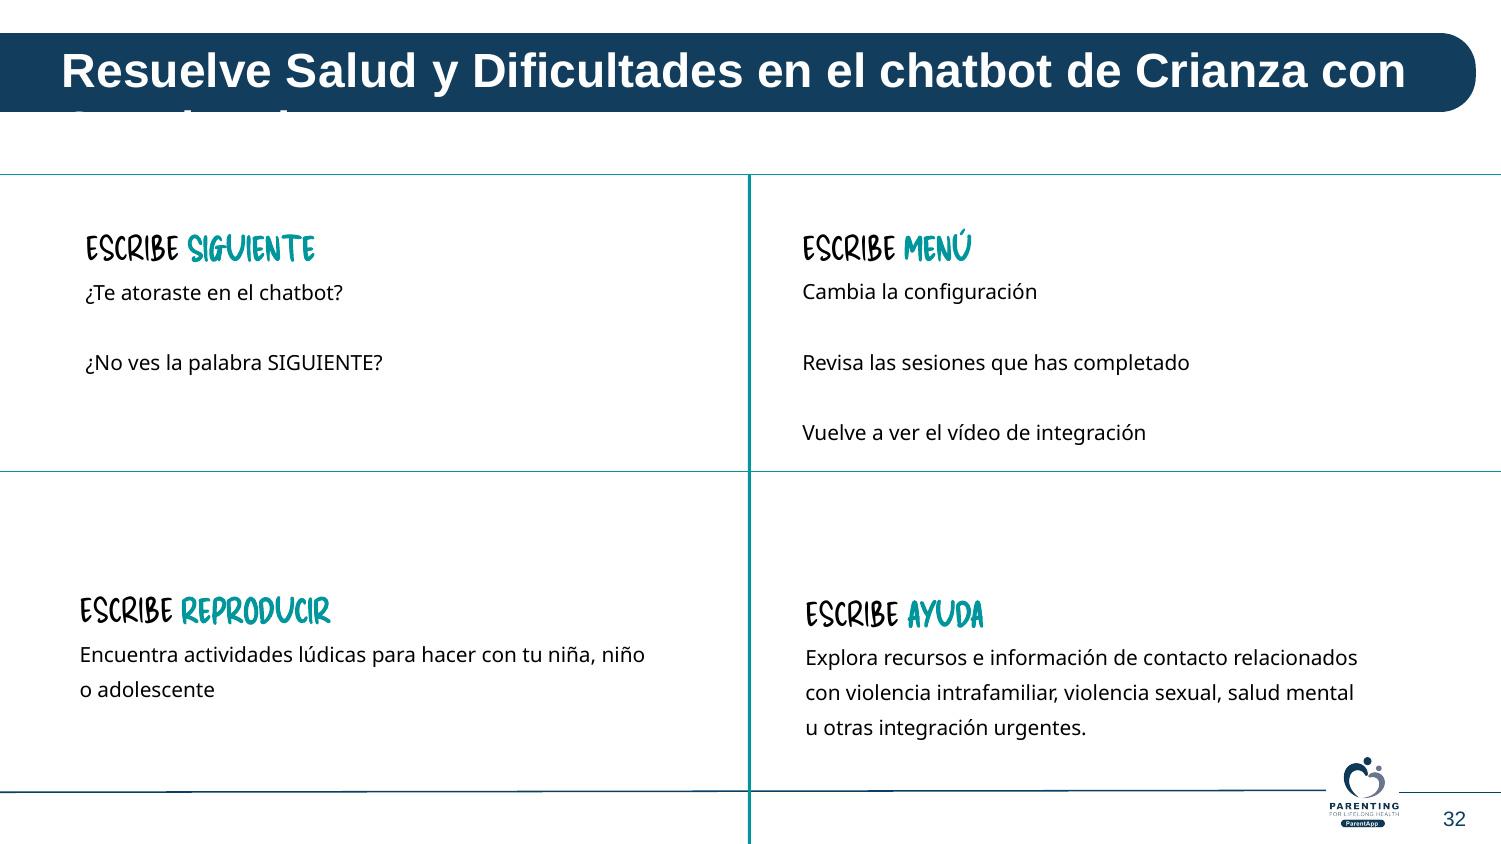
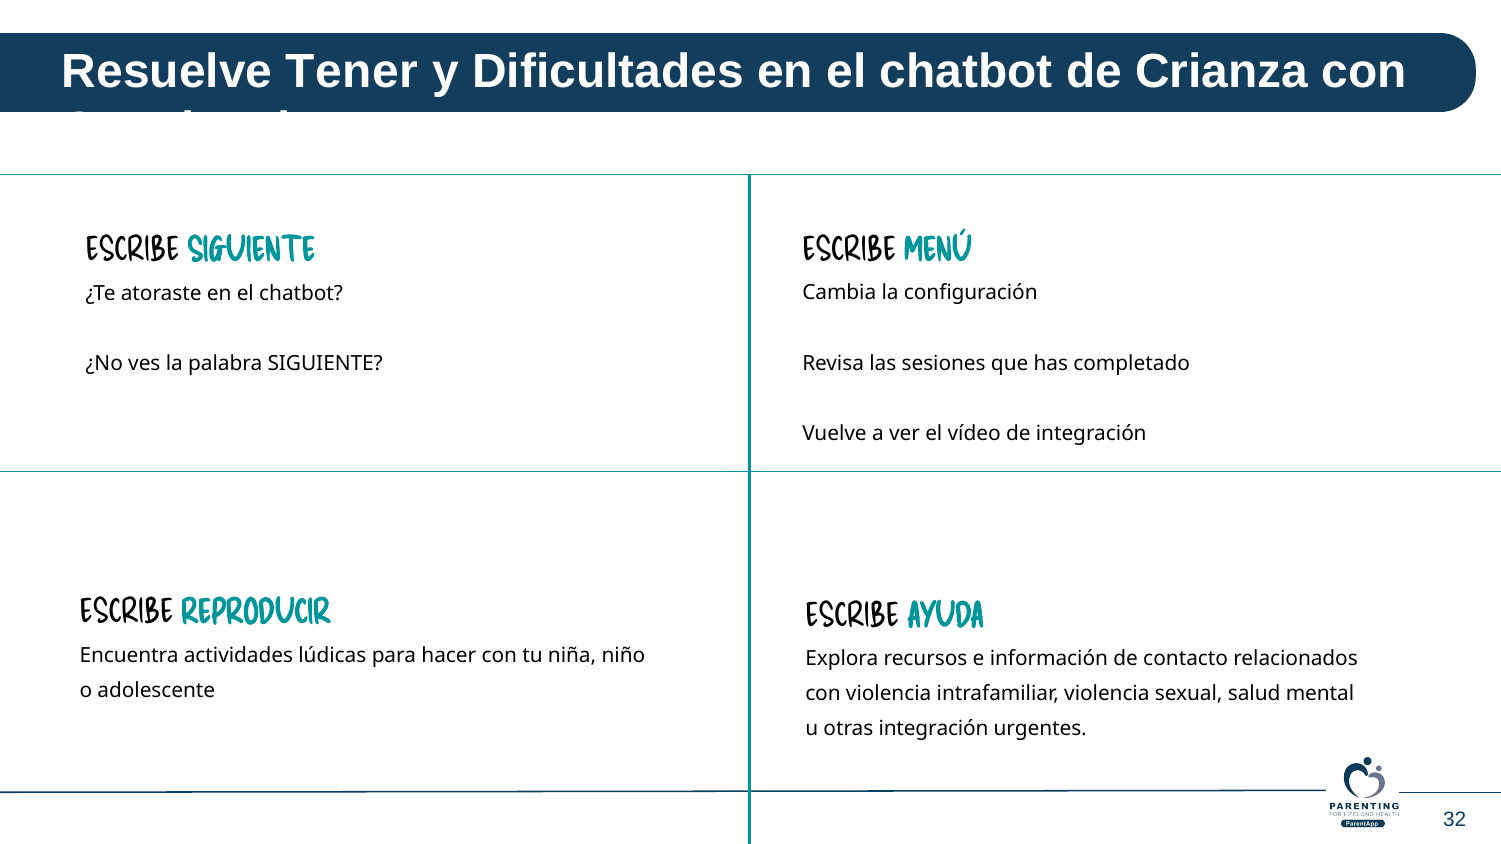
Resuelve Salud: Salud -> Tener
